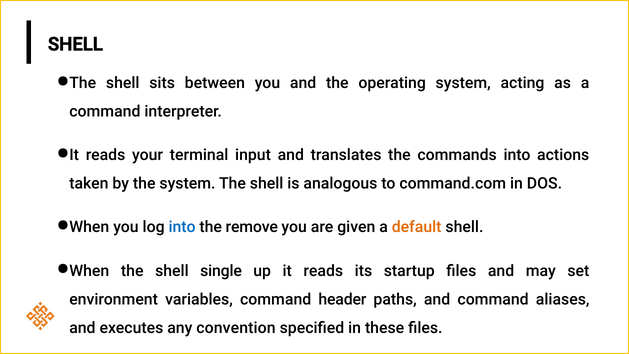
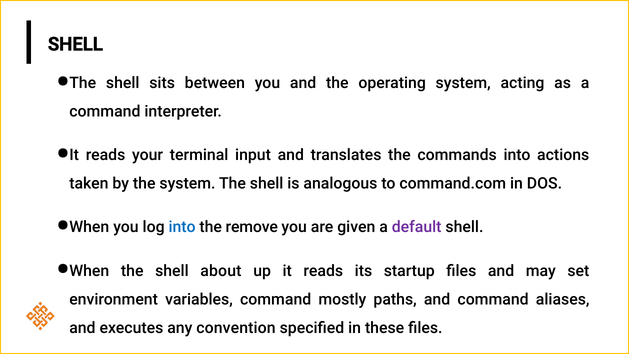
default colour: orange -> purple
single: single -> about
header: header -> mostly
